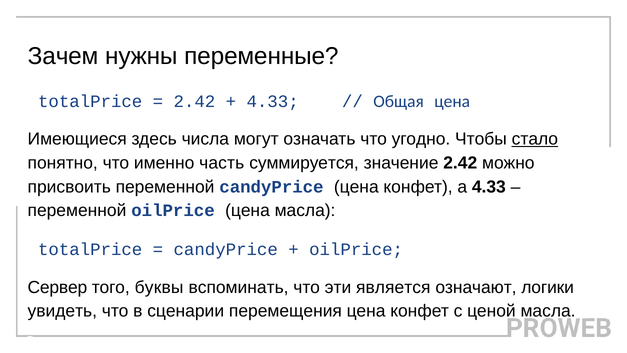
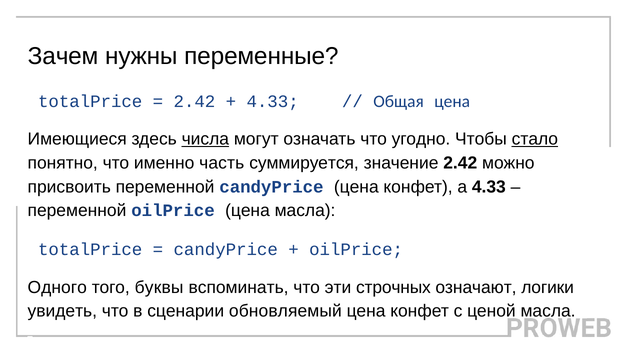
числа underline: none -> present
Сервер: Сервер -> Одного
является: является -> строчных
перемещения: перемещения -> обновляемый
